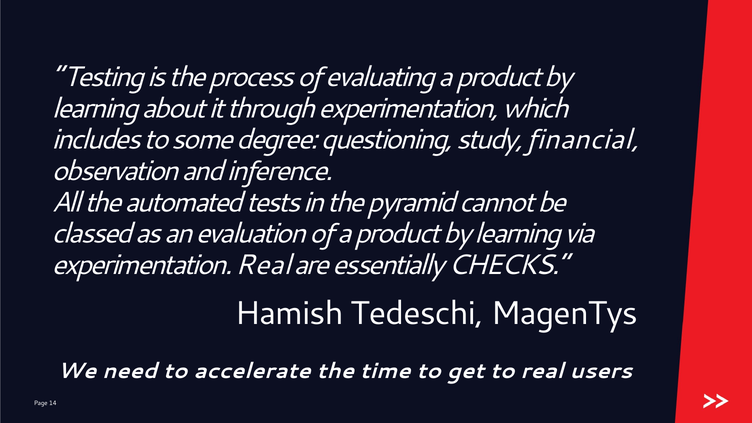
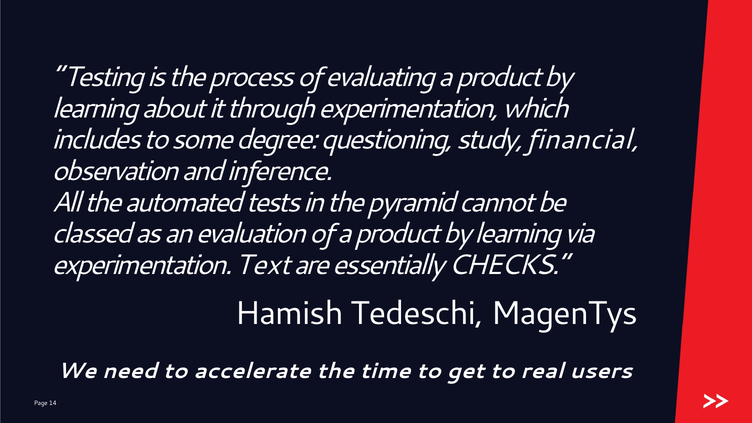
experimentation Real: Real -> Text
